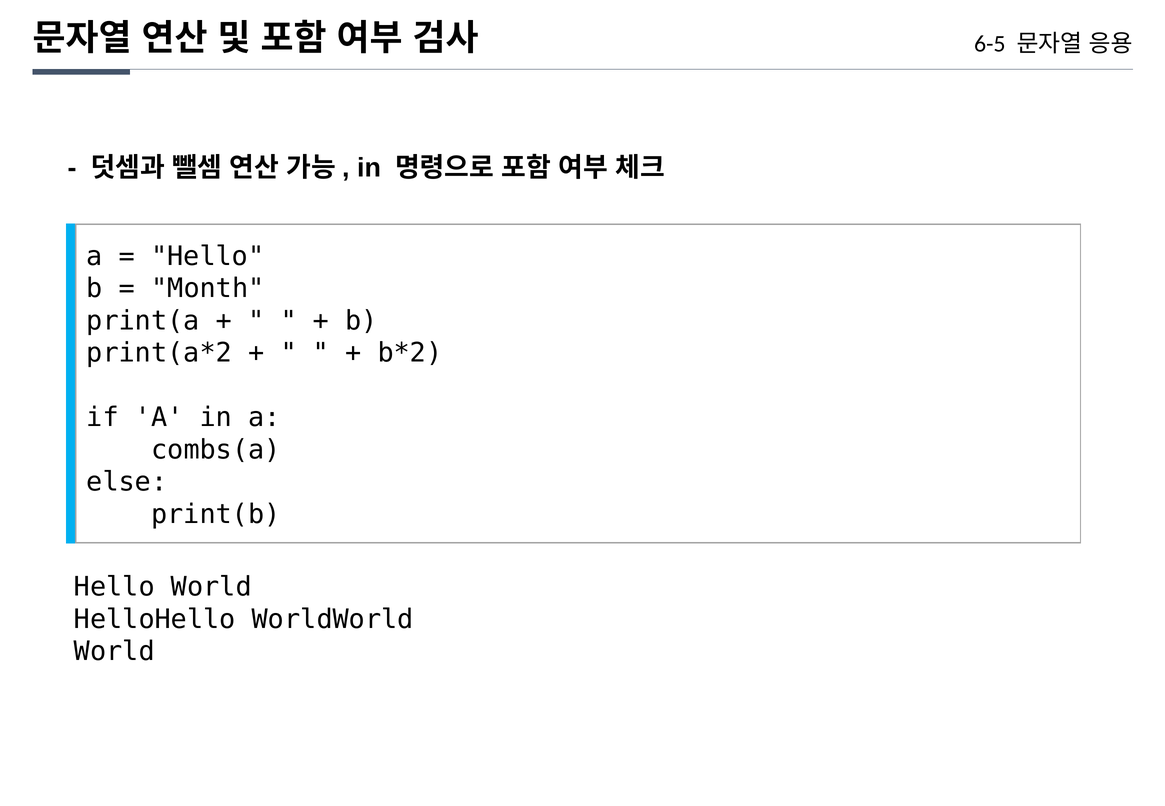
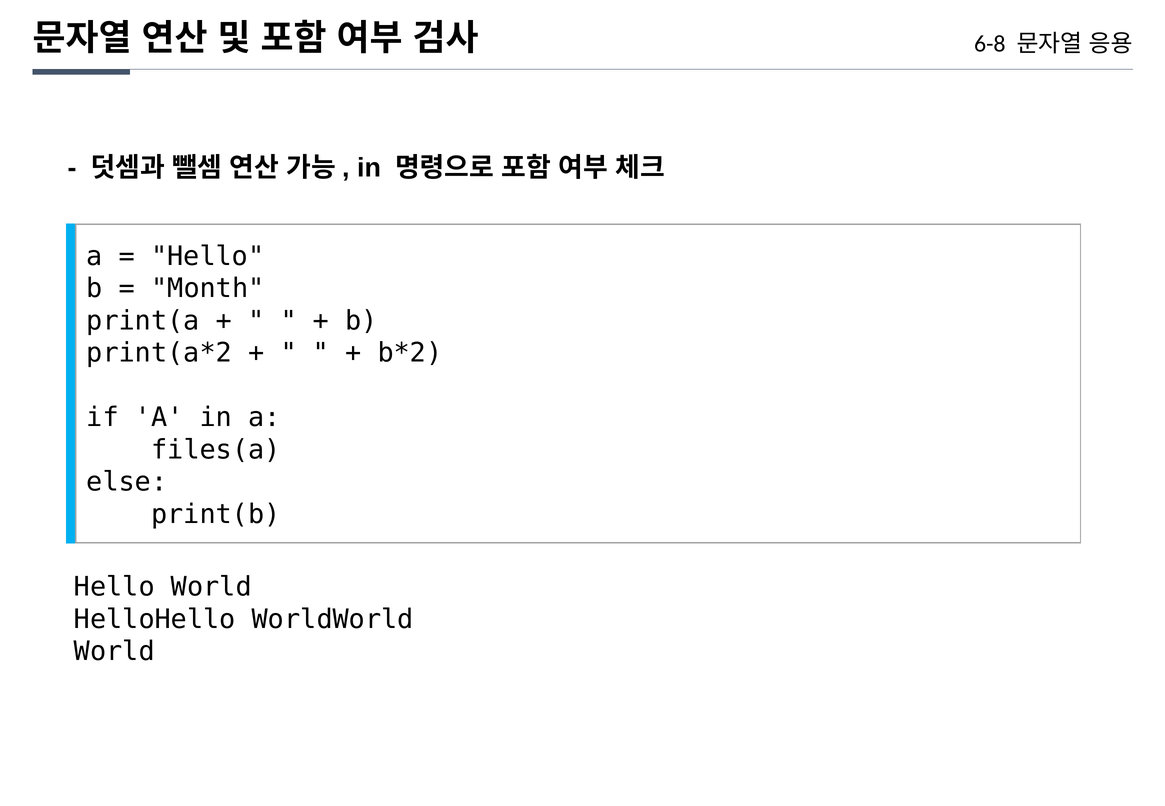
6-5: 6-5 -> 6-8
combs(a: combs(a -> files(a
